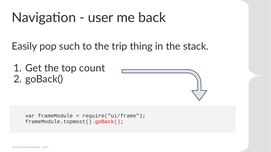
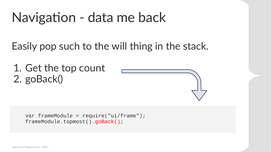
user: user -> data
trip: trip -> will
